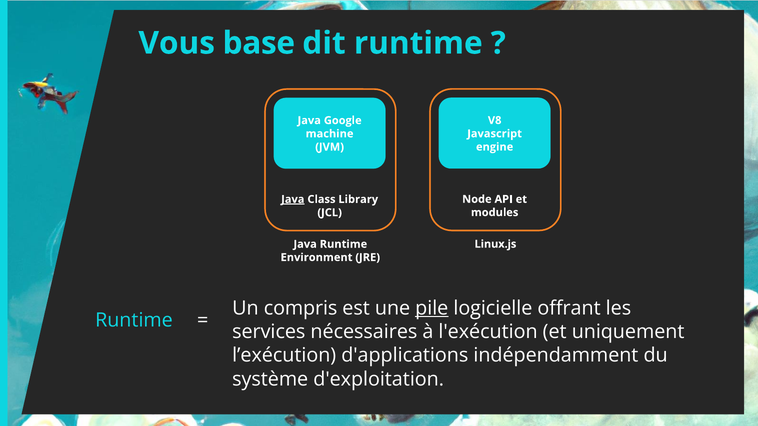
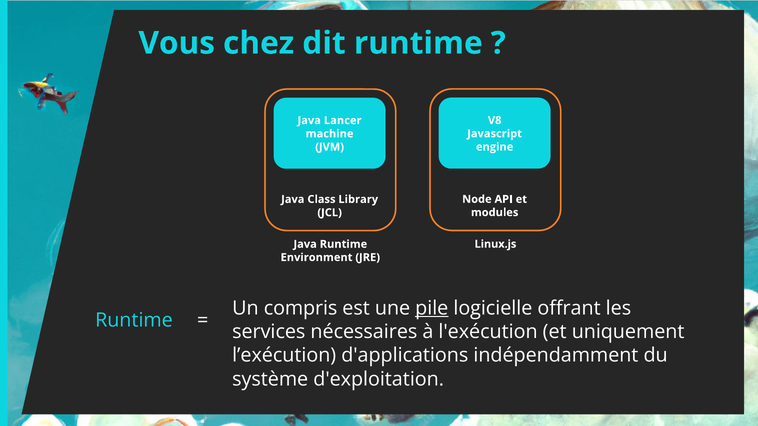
base: base -> chez
Google: Google -> Lancer
Java at (293, 199) underline: present -> none
